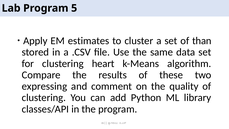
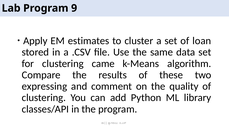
5: 5 -> 9
than: than -> loan
heart: heart -> came
